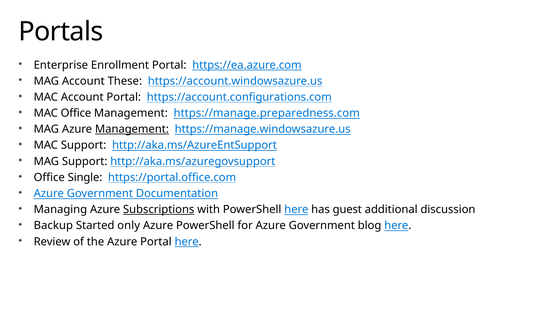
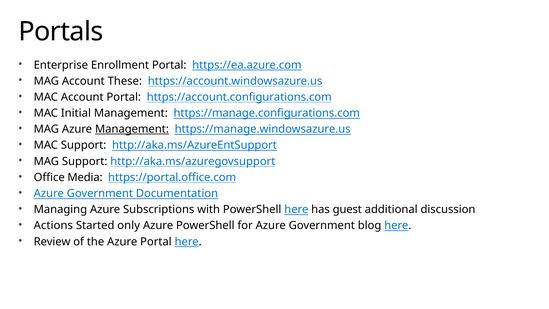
MAC Office: Office -> Initial
https://manage.preparedness.com: https://manage.preparedness.com -> https://manage.configurations.com
Single: Single -> Media
Subscriptions underline: present -> none
Backup: Backup -> Actions
